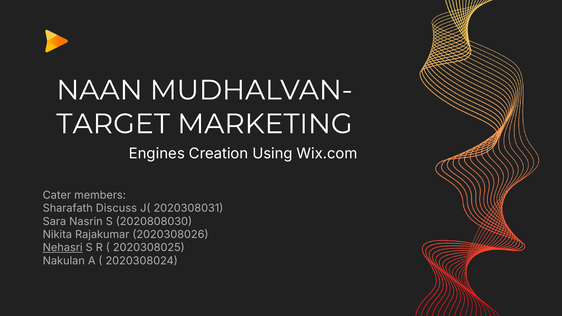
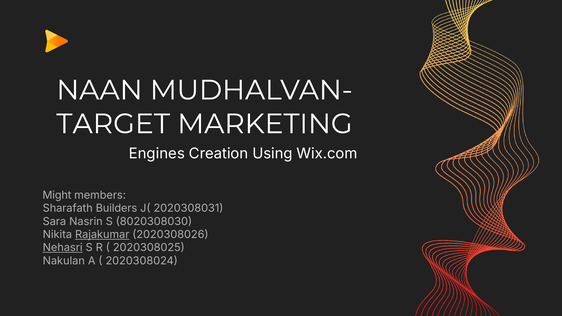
Cater: Cater -> Might
Discuss: Discuss -> Builders
2020808030: 2020808030 -> 8020308030
Rajakumar underline: none -> present
